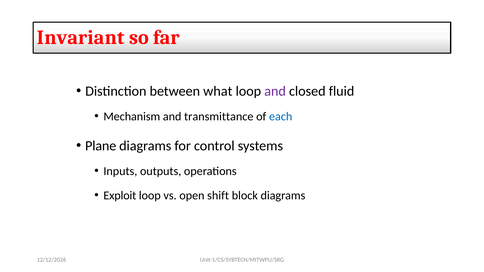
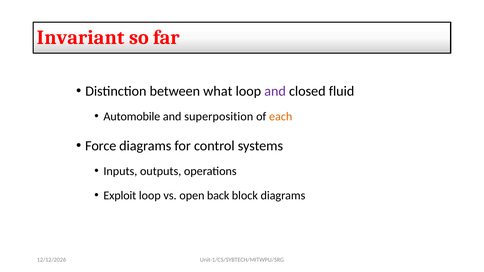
Mechanism: Mechanism -> Automobile
transmittance: transmittance -> superposition
each colour: blue -> orange
Plane: Plane -> Force
shift: shift -> back
